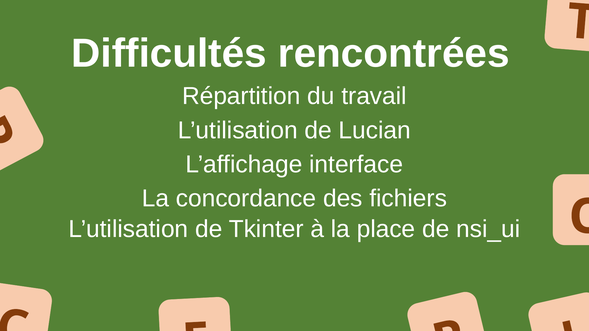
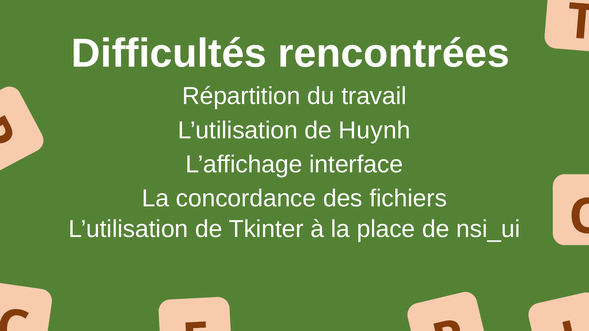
Lucian: Lucian -> Huynh
